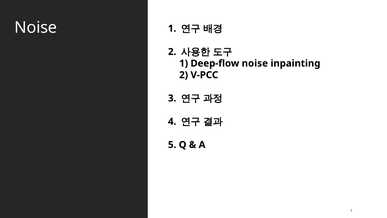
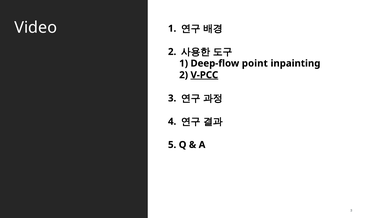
Noise at (36, 27): Noise -> Video
Deep-flow noise: noise -> point
V-PCC underline: none -> present
